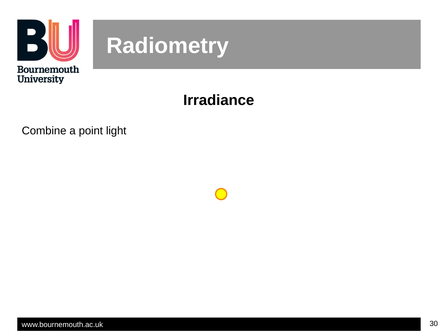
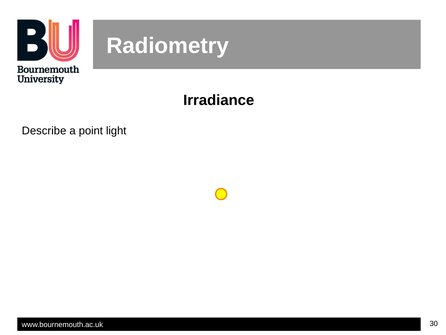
Combine: Combine -> Describe
